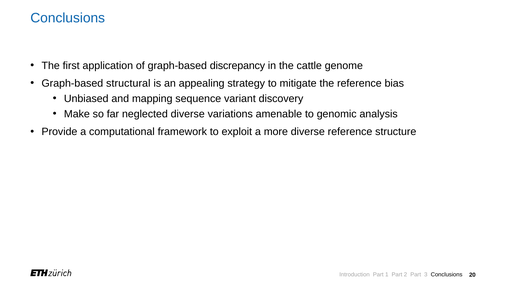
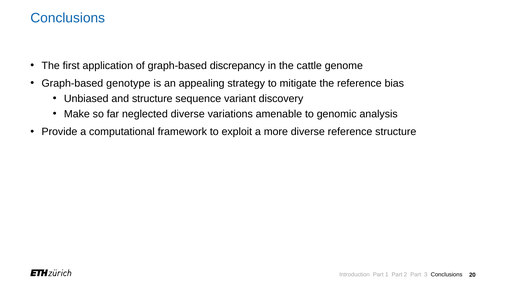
structural: structural -> genotype
and mapping: mapping -> structure
